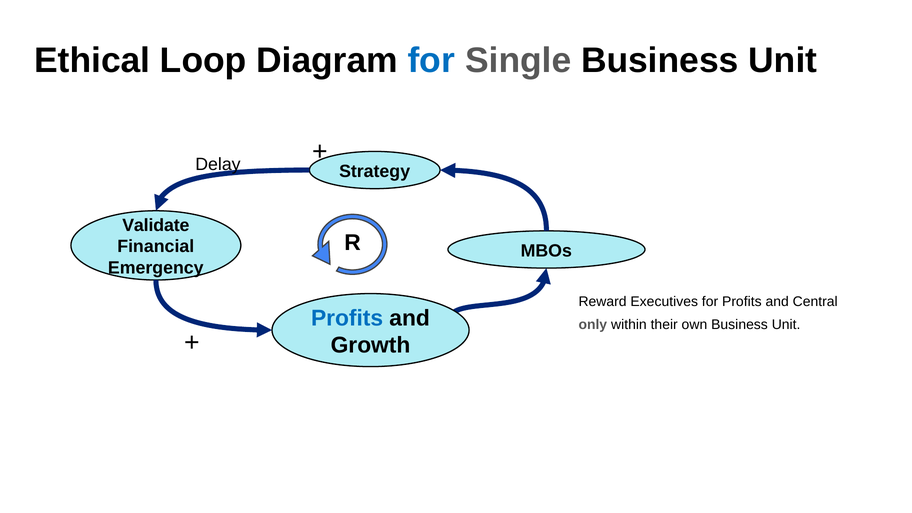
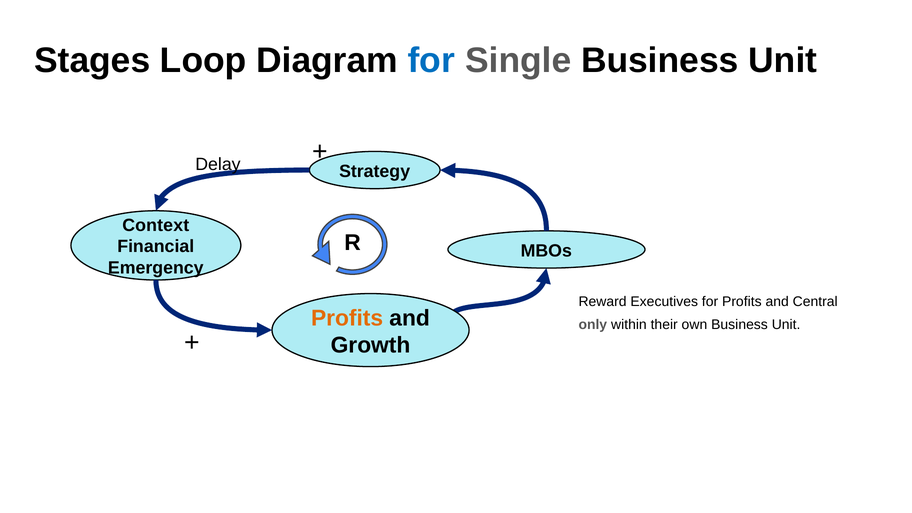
Ethical: Ethical -> Stages
Validate: Validate -> Context
Profits at (347, 318) colour: blue -> orange
